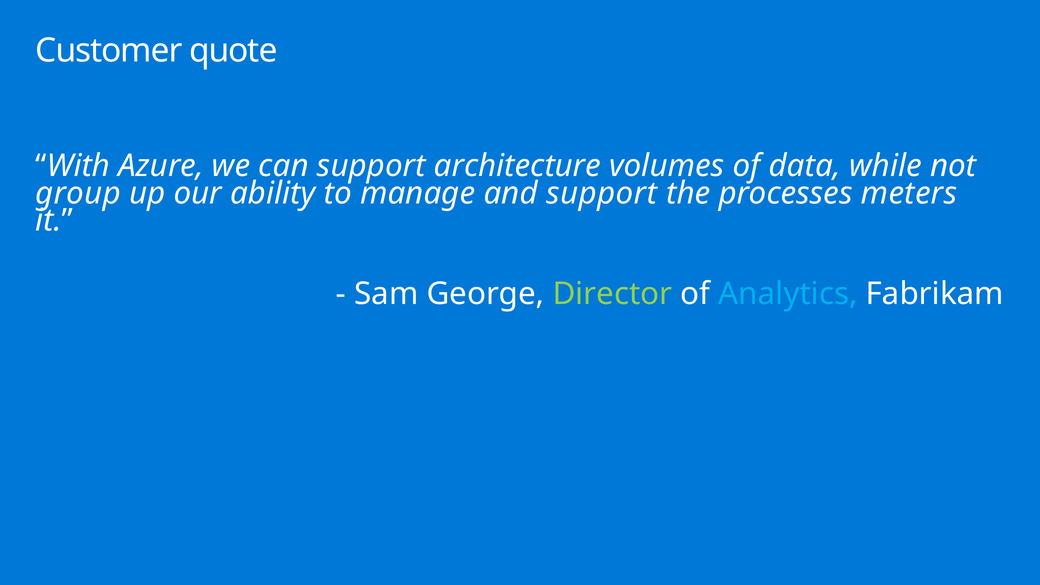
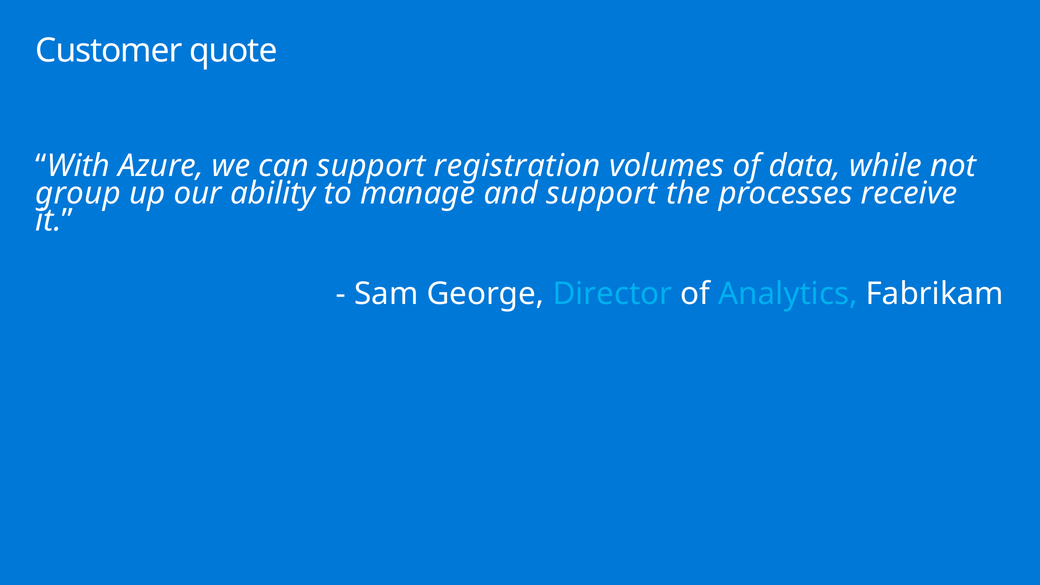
architecture: architecture -> registration
meters: meters -> receive
Director colour: light green -> light blue
